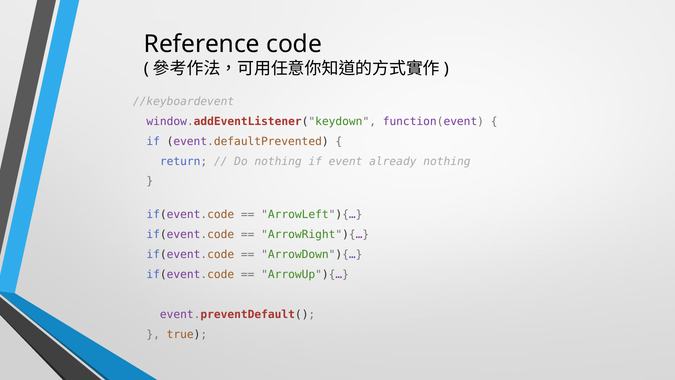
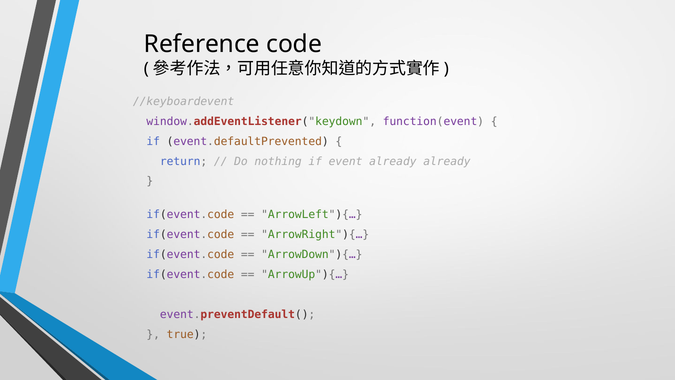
already nothing: nothing -> already
